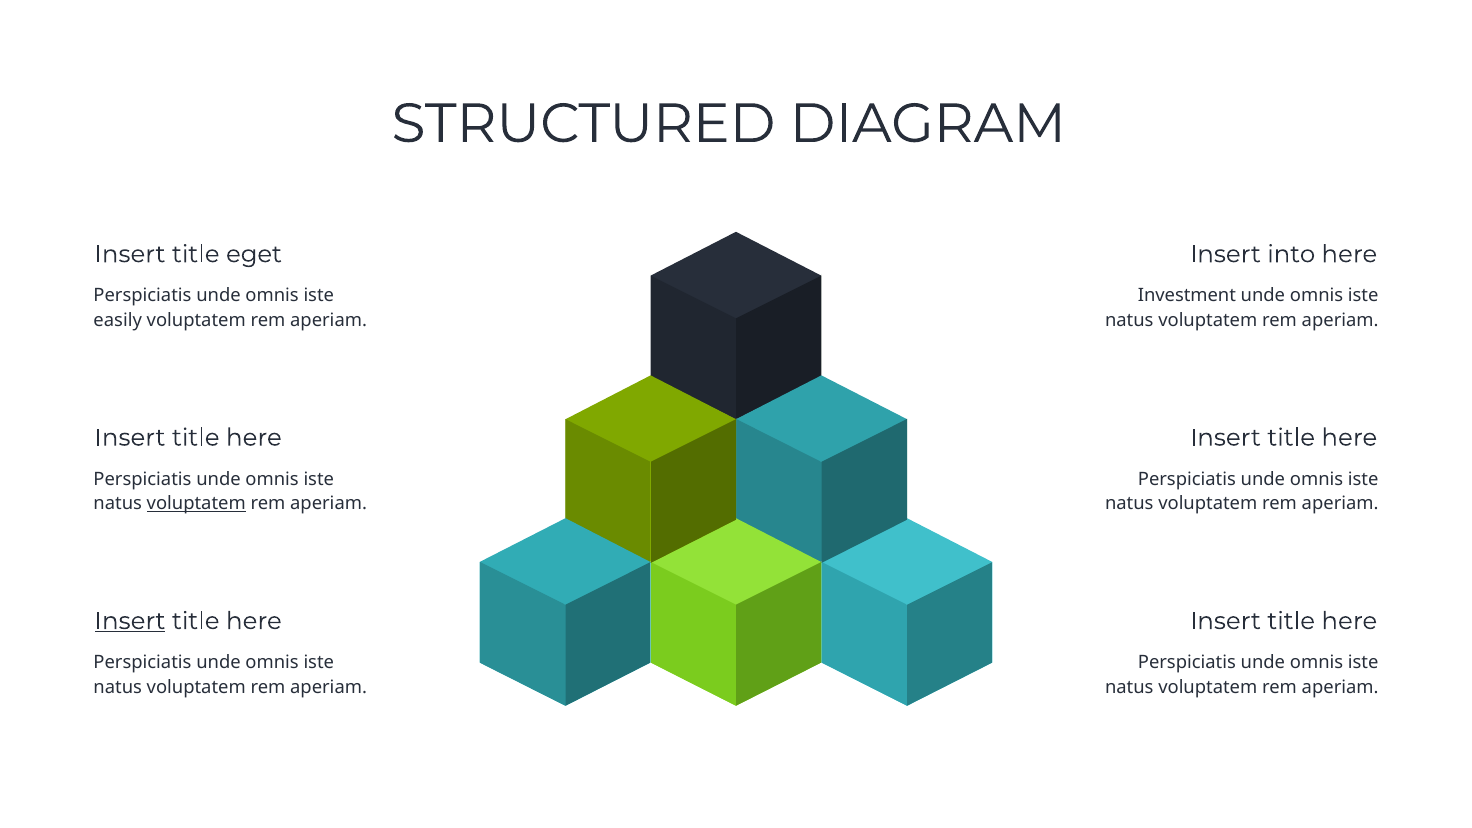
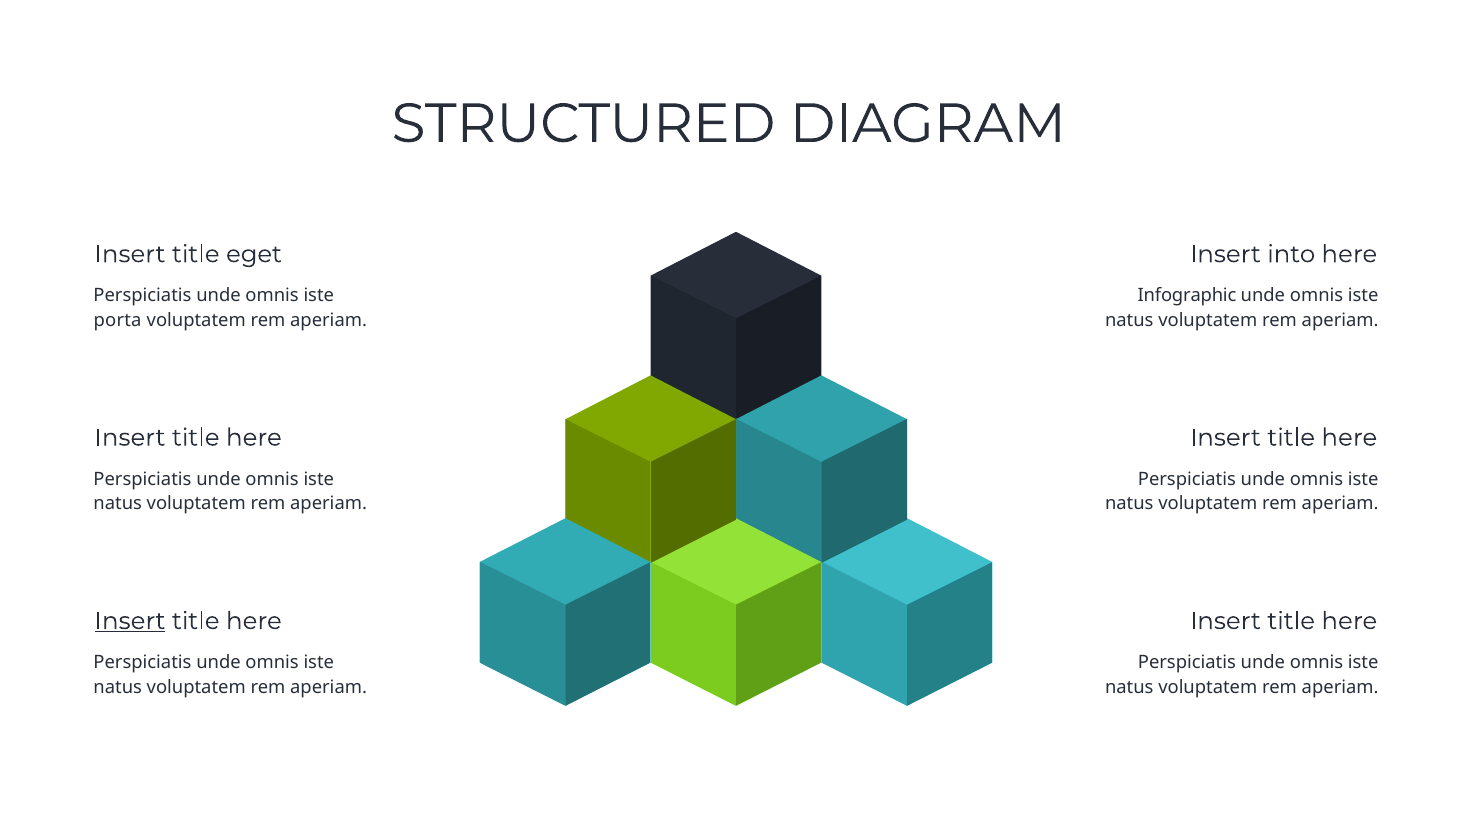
Investment: Investment -> Infographic
easily: easily -> porta
voluptatem at (196, 504) underline: present -> none
